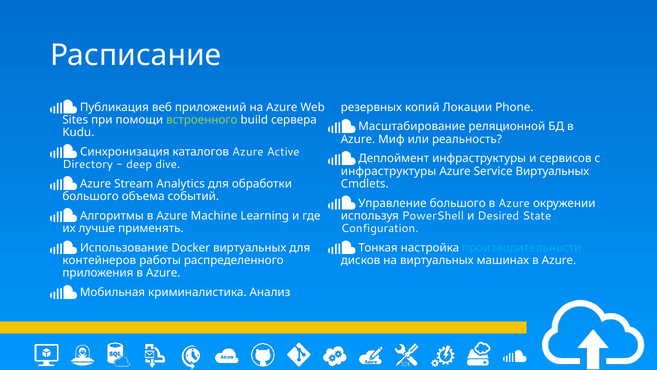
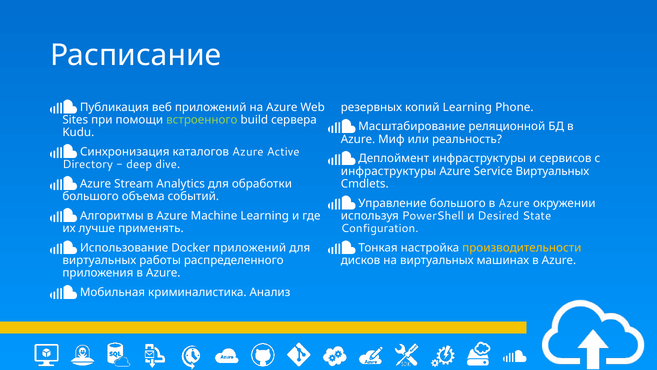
копий Локации: Локации -> Learning
Docker виртуальных: виртуальных -> приложений
производительности colour: light blue -> yellow
контейнеров at (99, 260): контейнеров -> виртуальных
